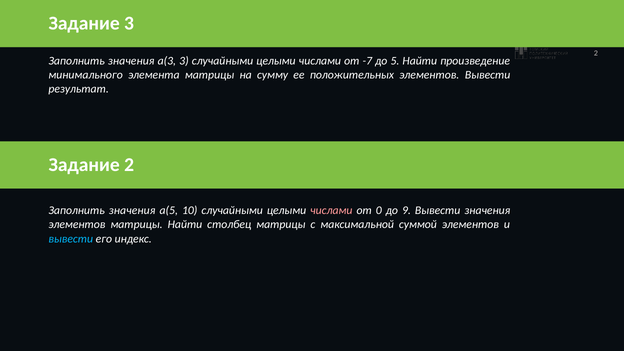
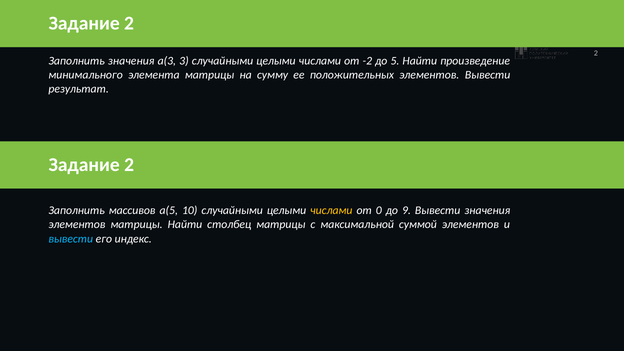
3 at (129, 23): 3 -> 2
-7: -7 -> -2
значения at (132, 211): значения -> массивов
числами at (331, 211) colour: pink -> yellow
